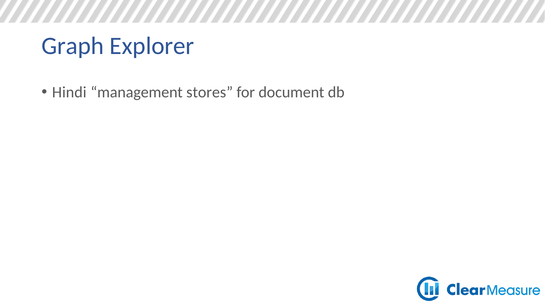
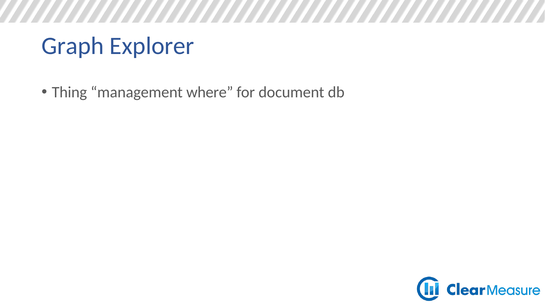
Hindi: Hindi -> Thing
stores: stores -> where
